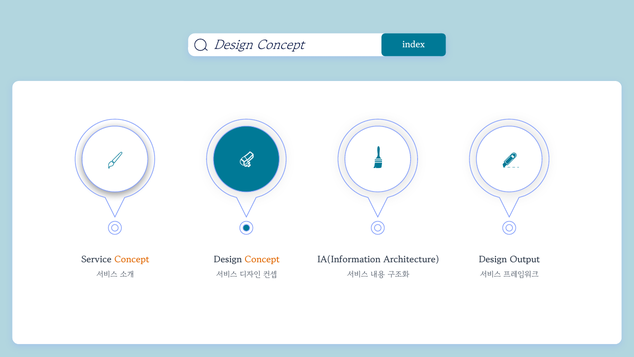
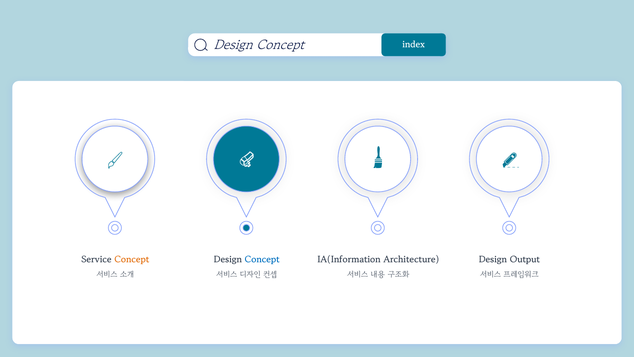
Concept at (262, 260) colour: orange -> blue
